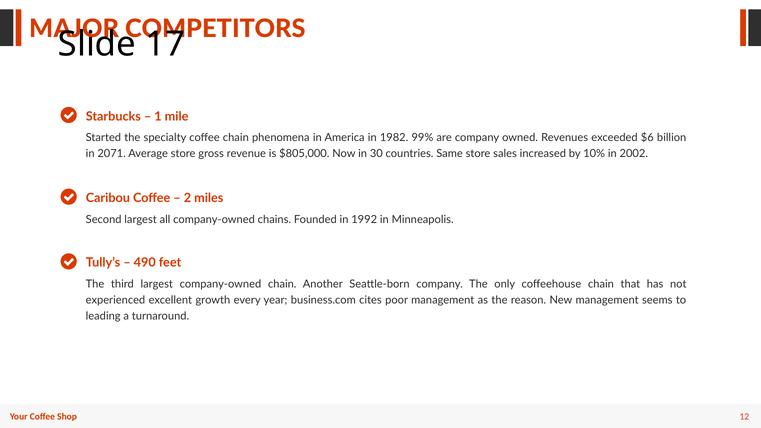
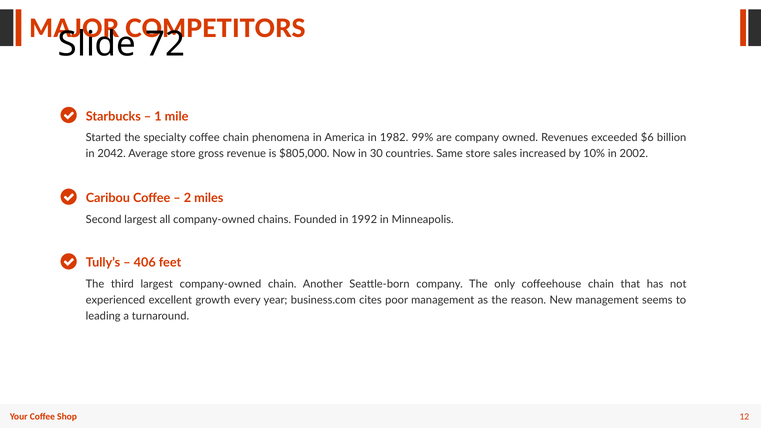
17: 17 -> 72
2071: 2071 -> 2042
490: 490 -> 406
